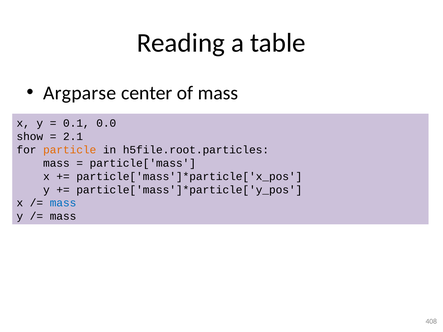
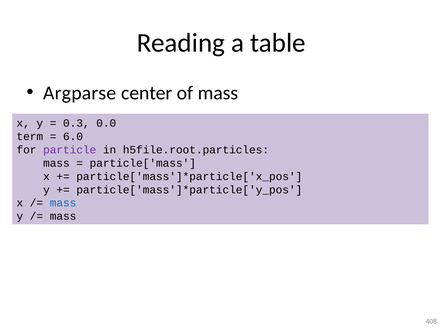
0.1: 0.1 -> 0.3
show: show -> term
2.1: 2.1 -> 6.0
particle colour: orange -> purple
